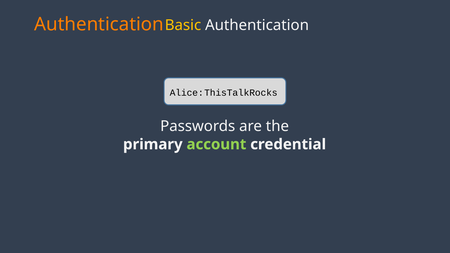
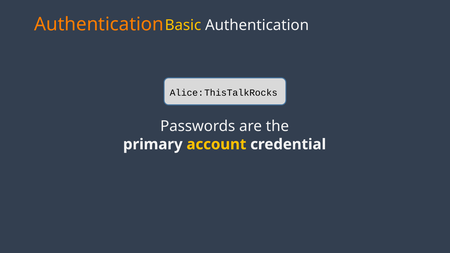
account colour: light green -> yellow
